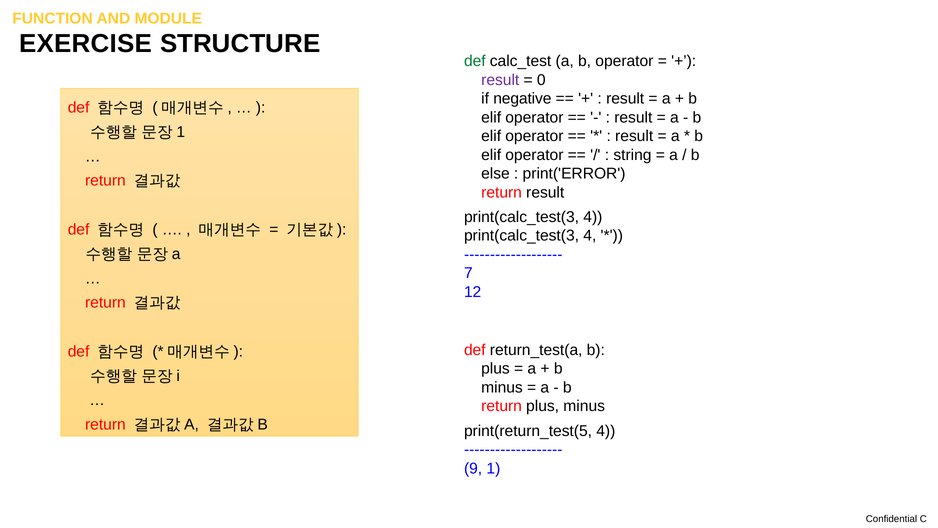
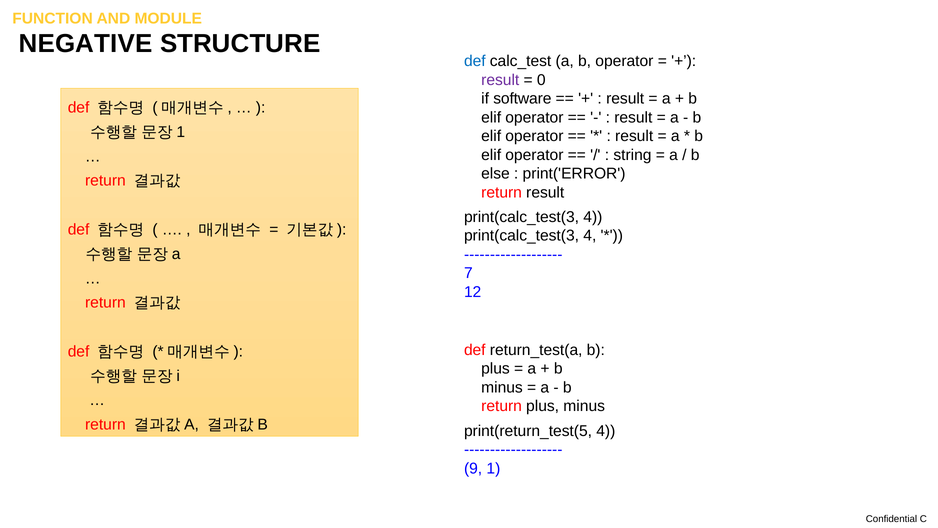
EXERCISE: EXERCISE -> NEGATIVE
def at (475, 61) colour: green -> blue
negative: negative -> software
